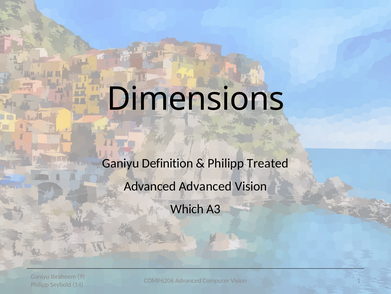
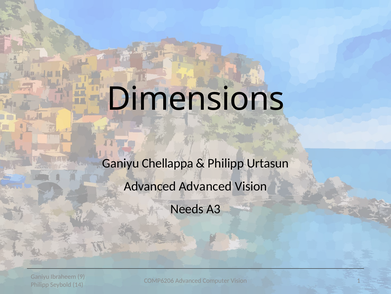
Definition: Definition -> Chellappa
Treated: Treated -> Urtasun
Which: Which -> Needs
